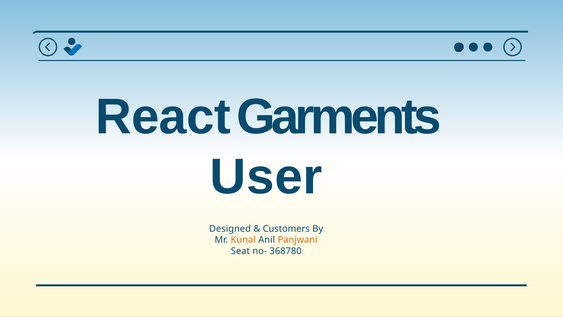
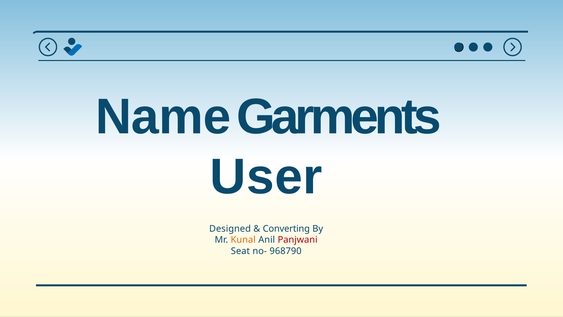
React: React -> Name
Customers: Customers -> Converting
Panjwani colour: orange -> red
368780: 368780 -> 968790
